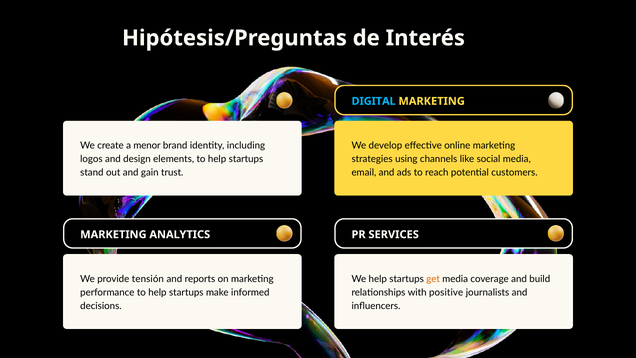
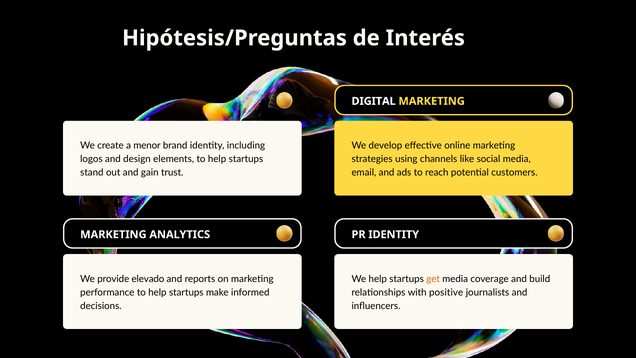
DIGITAL colour: light blue -> white
PR SERVICES: SERVICES -> IDENTITY
tensión: tensión -> elevado
